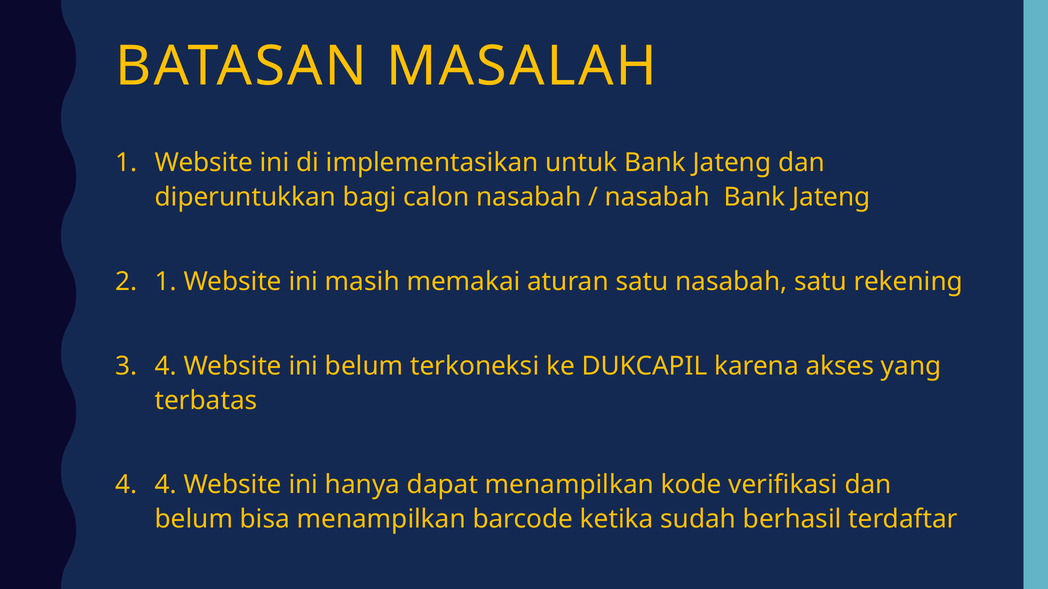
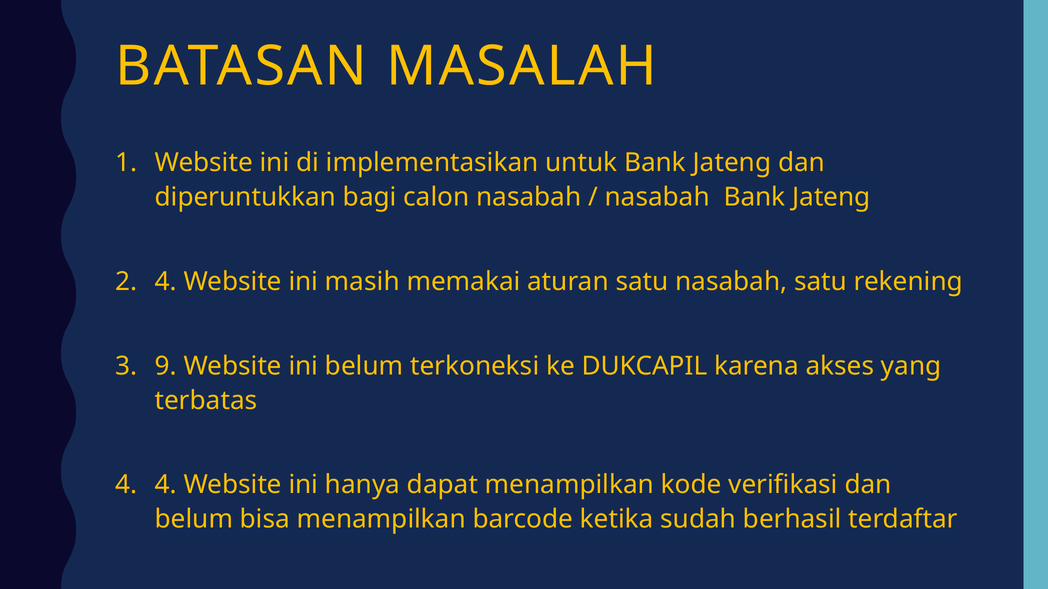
2 1: 1 -> 4
3 4: 4 -> 9
